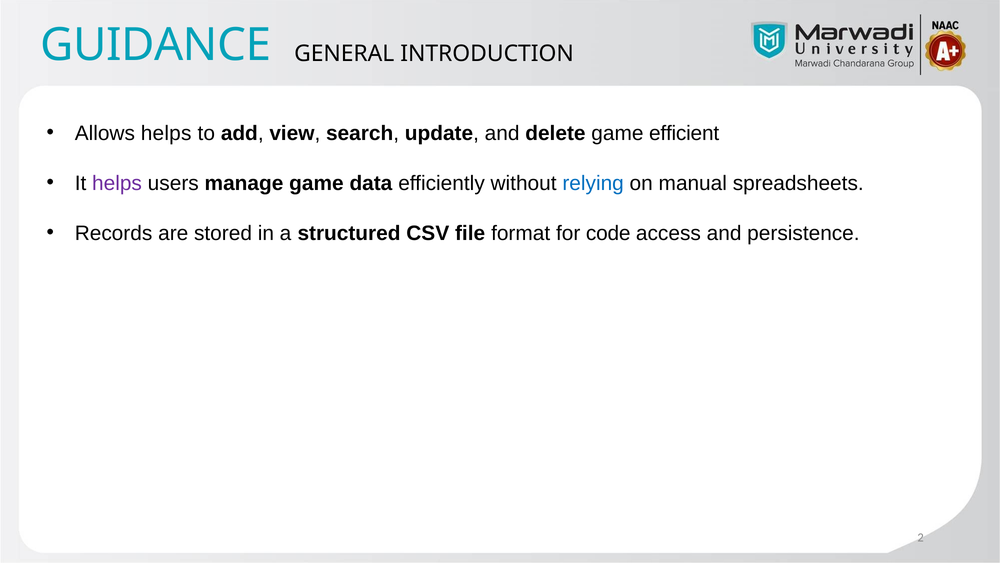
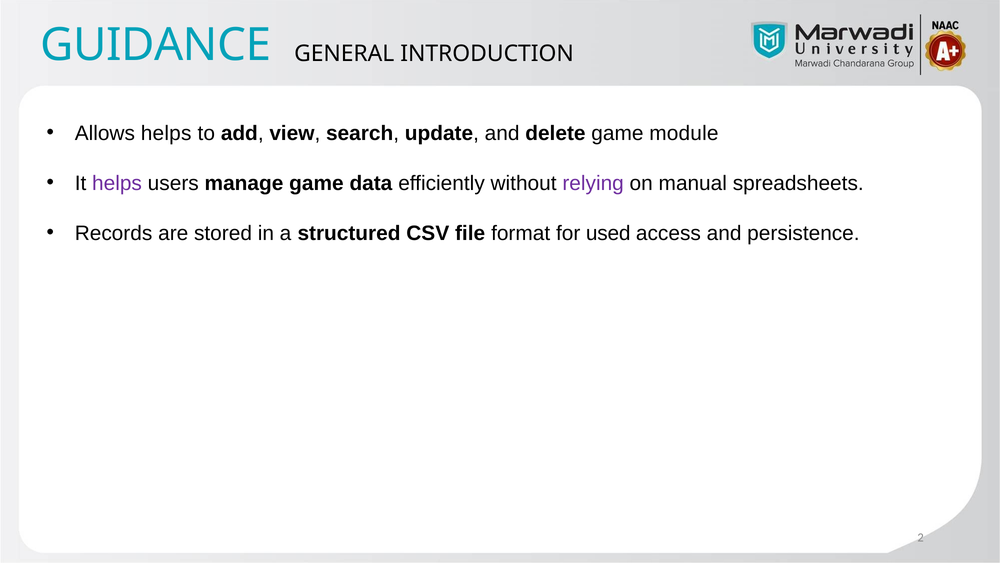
efficient: efficient -> module
relying colour: blue -> purple
code: code -> used
